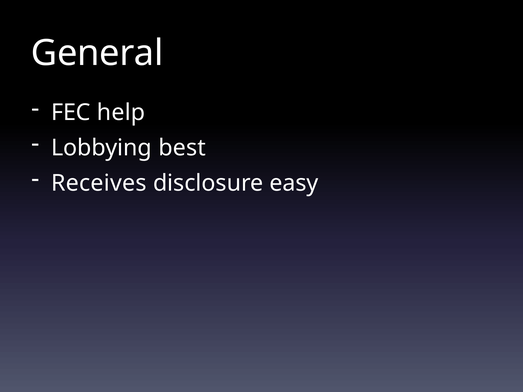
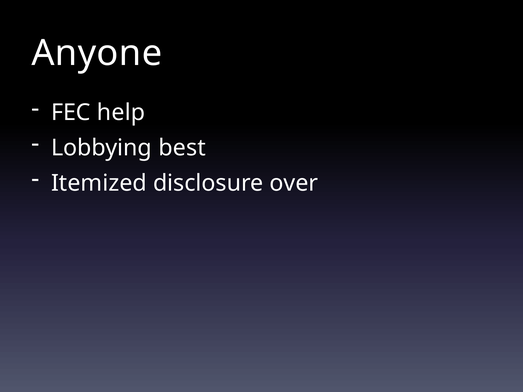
General: General -> Anyone
Receives: Receives -> Itemized
easy: easy -> over
